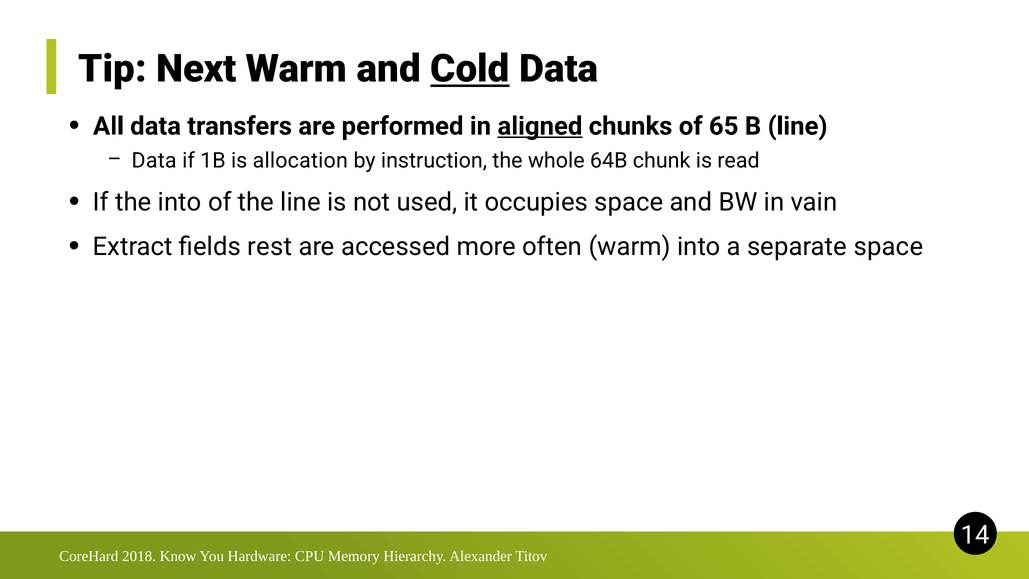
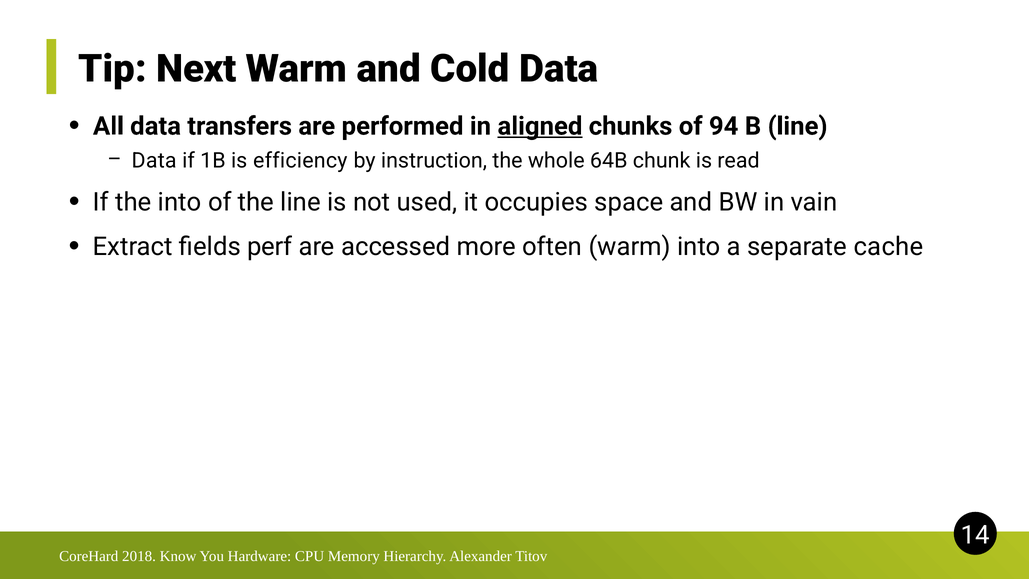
Cold underline: present -> none
65: 65 -> 94
allocation: allocation -> efficiency
rest: rest -> perf
separate space: space -> cache
